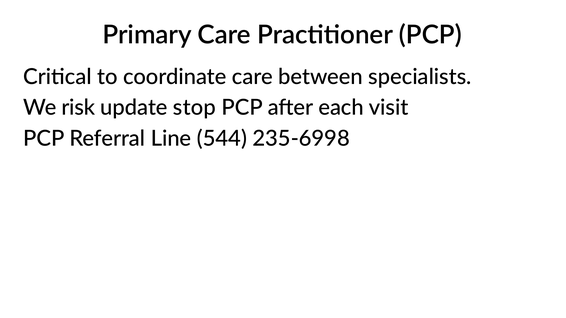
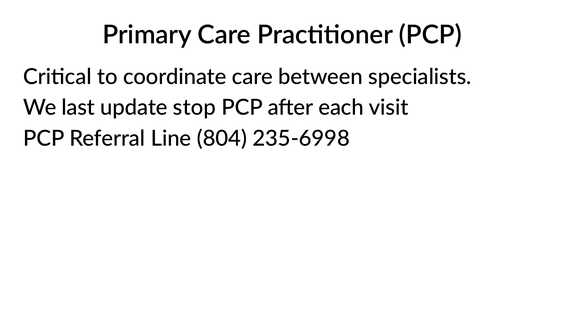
risk: risk -> last
544: 544 -> 804
